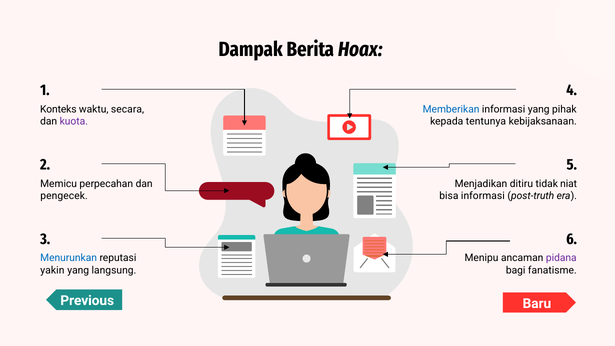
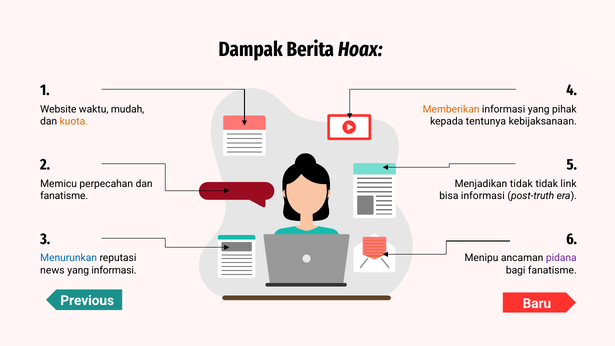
Konteks: Konteks -> Website
secara: secara -> mudah
Memberikan colour: blue -> orange
kuota colour: purple -> orange
Menjadikan ditiru: ditiru -> tidak
niat: niat -> link
pengecek at (64, 196): pengecek -> fanatisme
yakin: yakin -> news
yang langsung: langsung -> informasi
